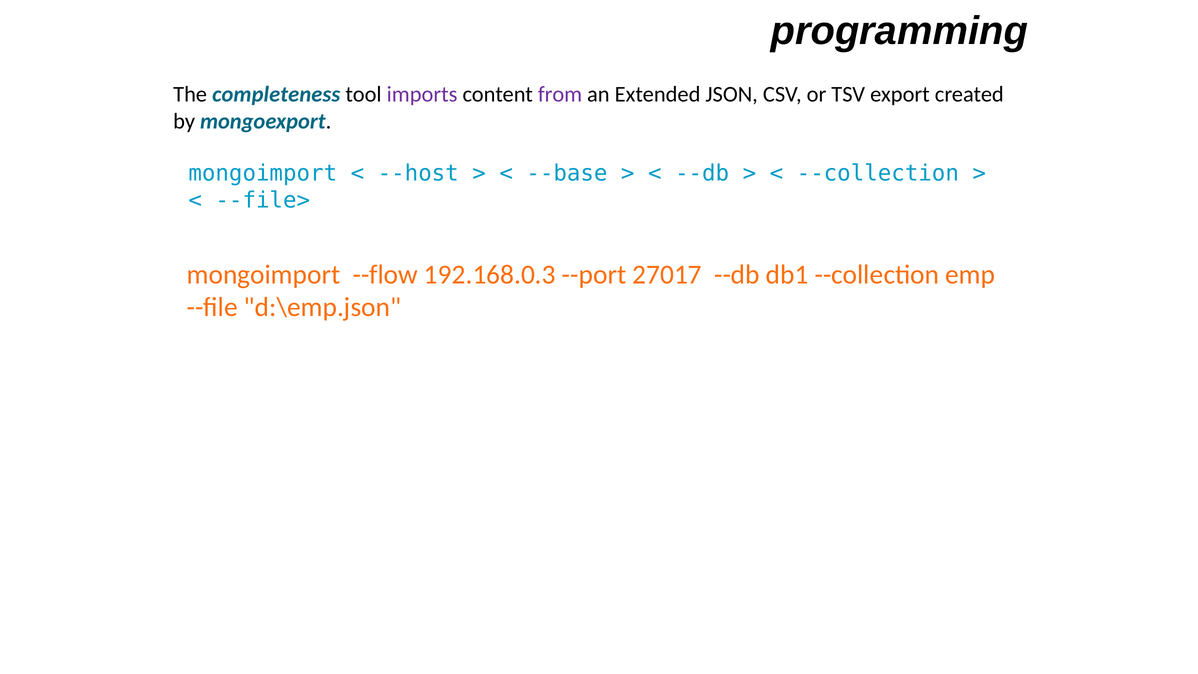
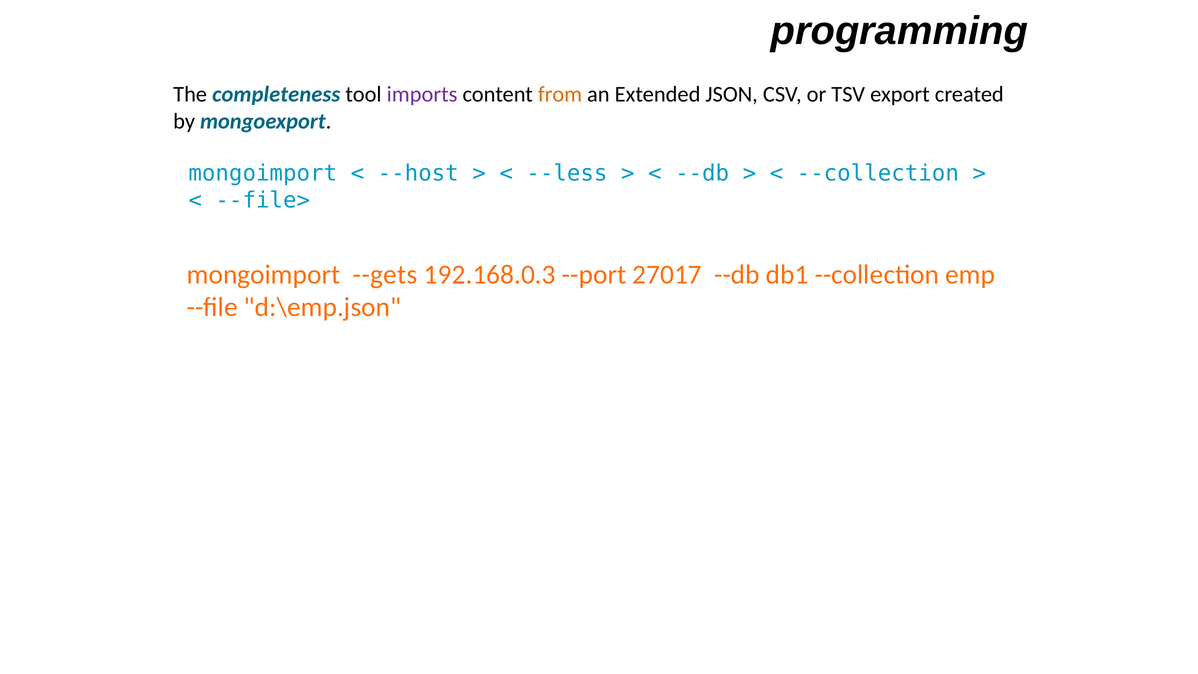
from colour: purple -> orange
--base: --base -> --less
--flow: --flow -> --gets
